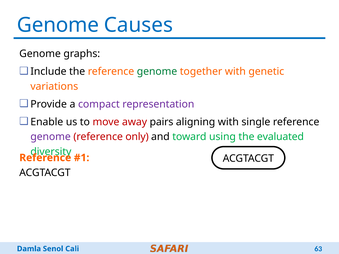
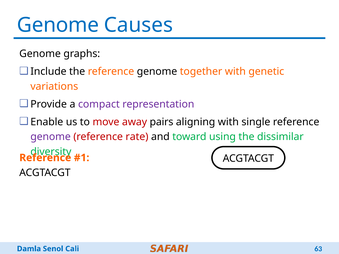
genome at (157, 72) colour: green -> black
only: only -> rate
evaluated: evaluated -> dissimilar
